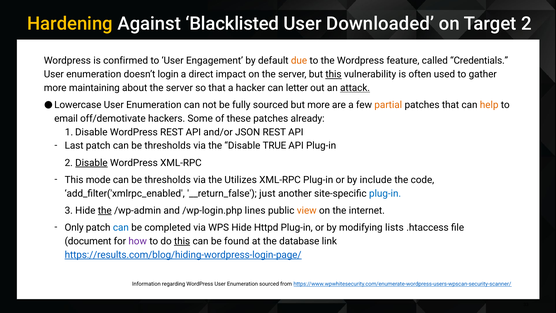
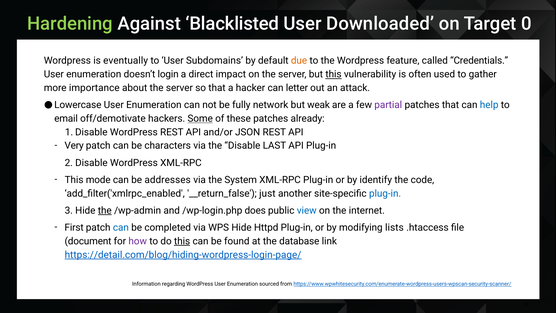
Hardening colour: yellow -> light green
Target 2: 2 -> 0
confirmed: confirmed -> eventually
Engagement: Engagement -> Subdomains
maintaining: maintaining -> importance
attack underline: present -> none
fully sourced: sourced -> network
but more: more -> weak
partial colour: orange -> purple
help colour: orange -> blue
Some underline: none -> present
Last: Last -> Very
patch can be thresholds: thresholds -> characters
TRUE: TRUE -> LAST
Disable at (91, 163) underline: present -> none
thresholds at (168, 180): thresholds -> addresses
Utilizes: Utilizes -> System
include: include -> identify
lines: lines -> does
view colour: orange -> blue
Only: Only -> First
https://results.com/blog/hiding-wordpress-login-page/: https://results.com/blog/hiding-wordpress-login-page/ -> https://detail.com/blog/hiding-wordpress-login-page/
